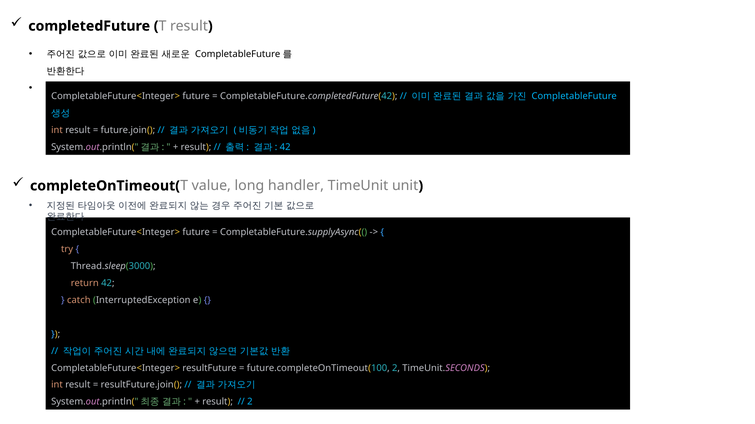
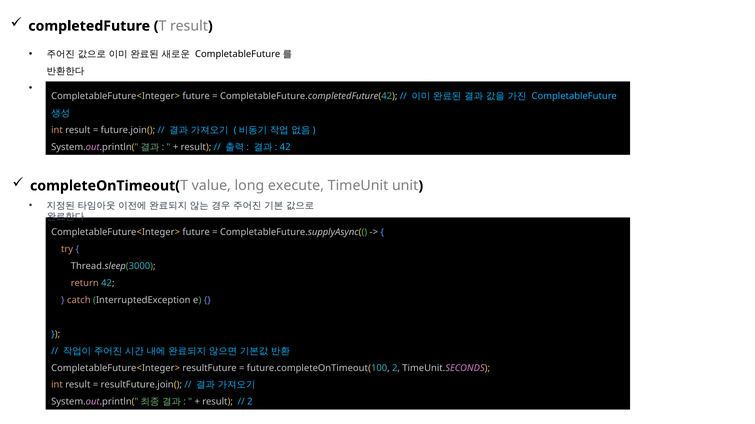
handler: handler -> execute
